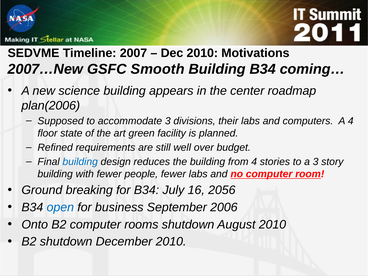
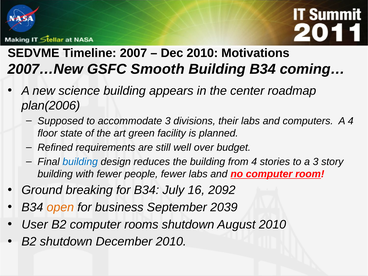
2056: 2056 -> 2092
open colour: blue -> orange
2006: 2006 -> 2039
Onto: Onto -> User
